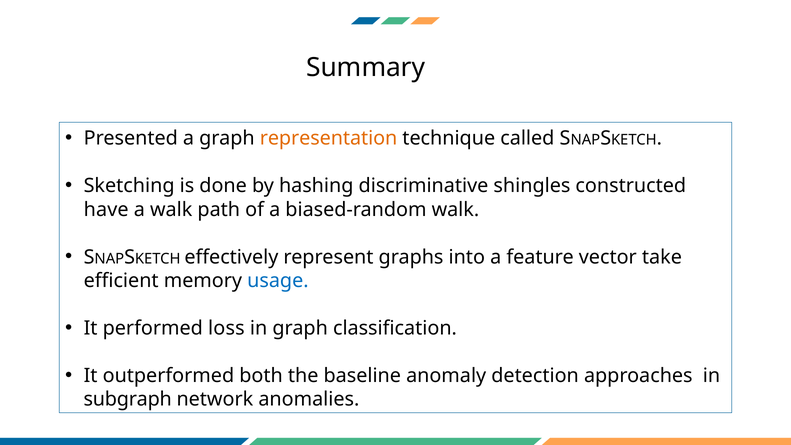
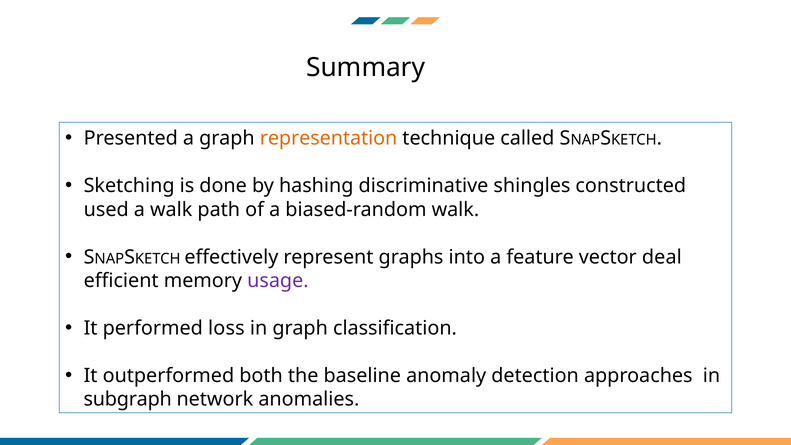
have: have -> used
take: take -> deal
usage colour: blue -> purple
